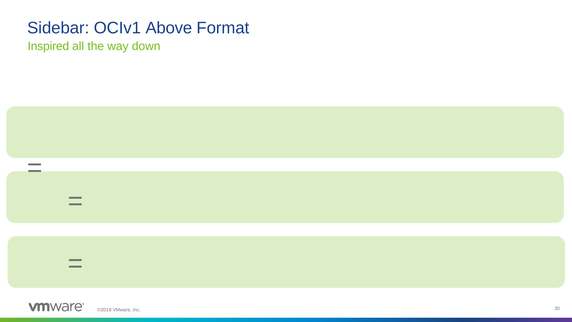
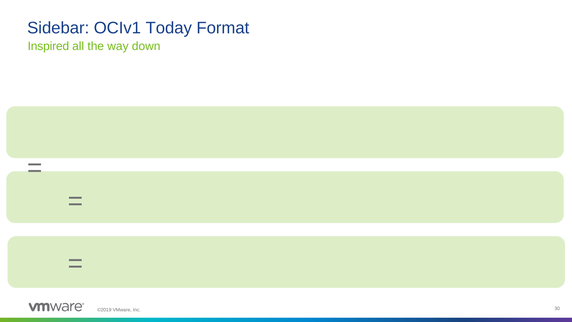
Above: Above -> Today
